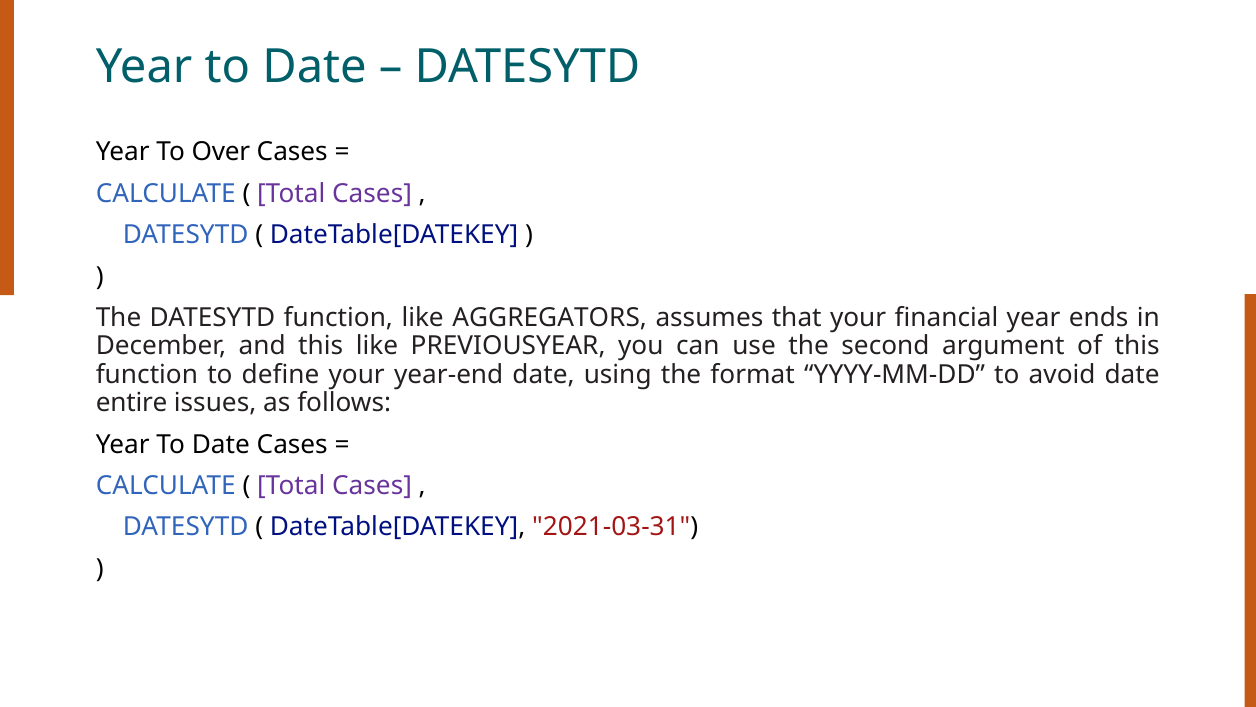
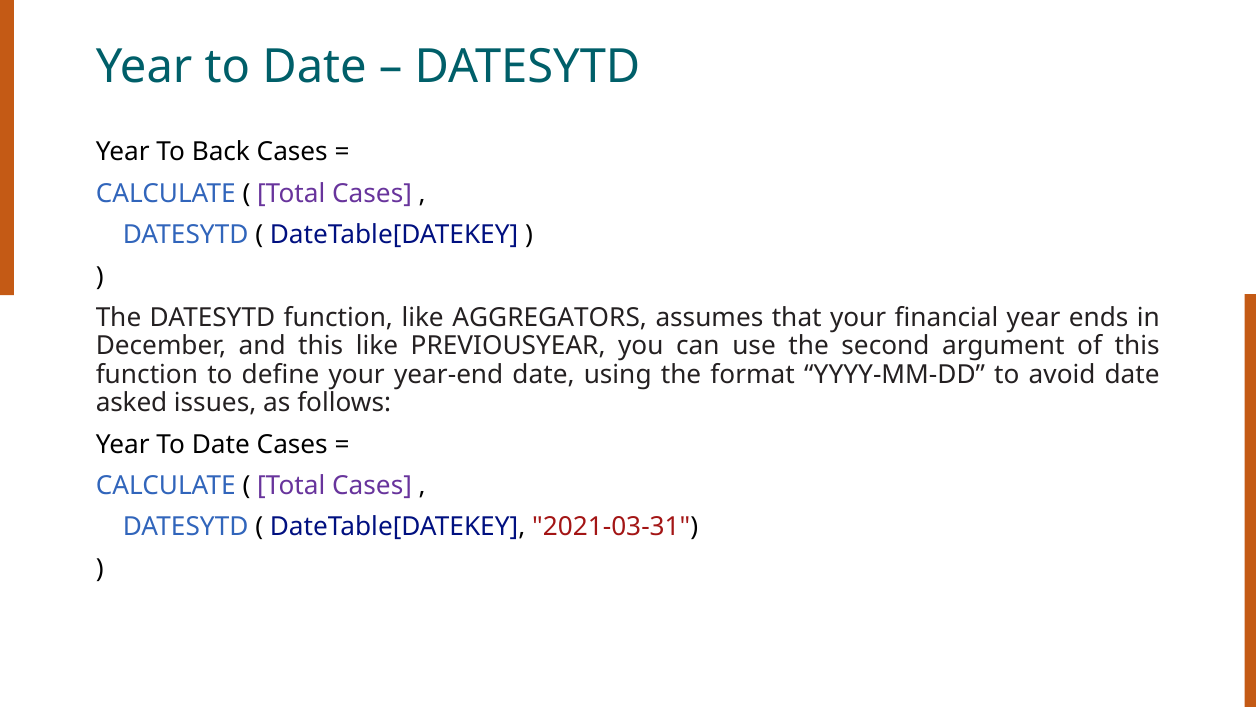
Over: Over -> Back
entire: entire -> asked
